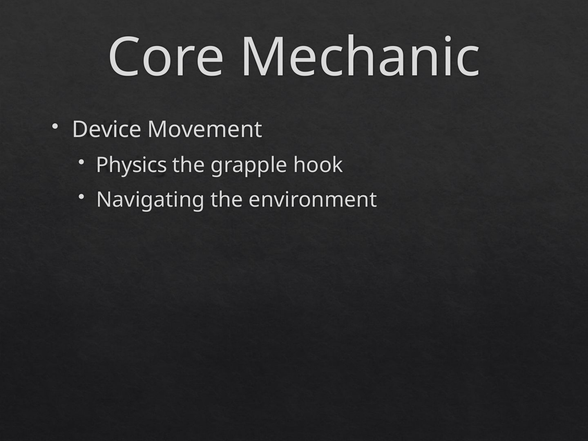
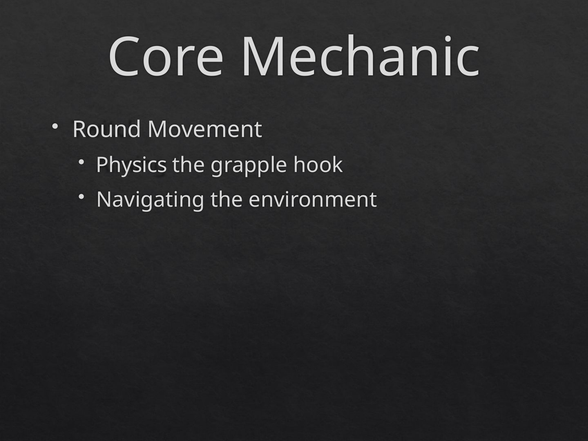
Device: Device -> Round
